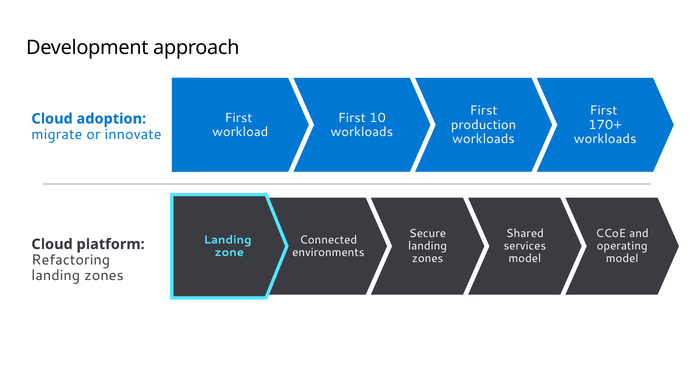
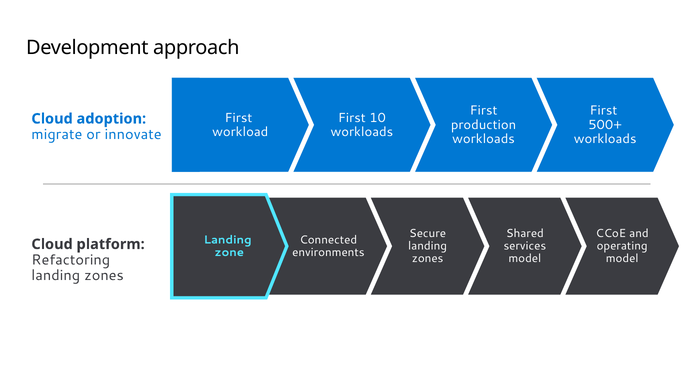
170+: 170+ -> 500+
